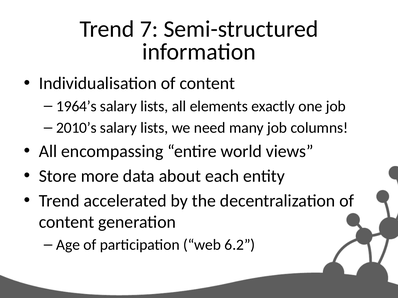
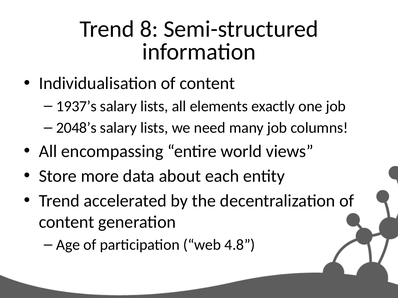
7: 7 -> 8
1964’s: 1964’s -> 1937’s
2010’s: 2010’s -> 2048’s
6.2: 6.2 -> 4.8
